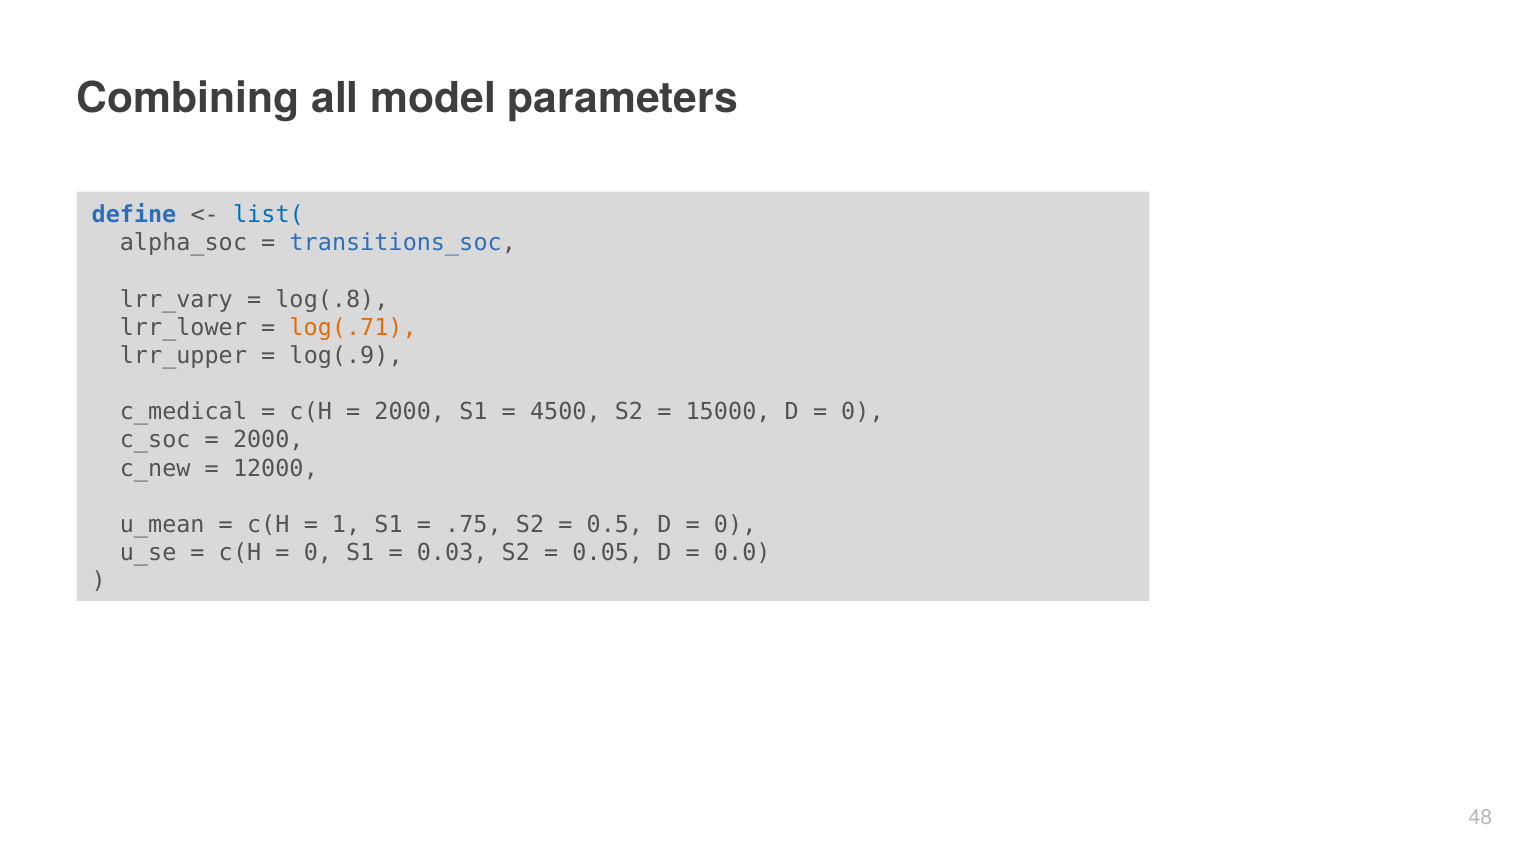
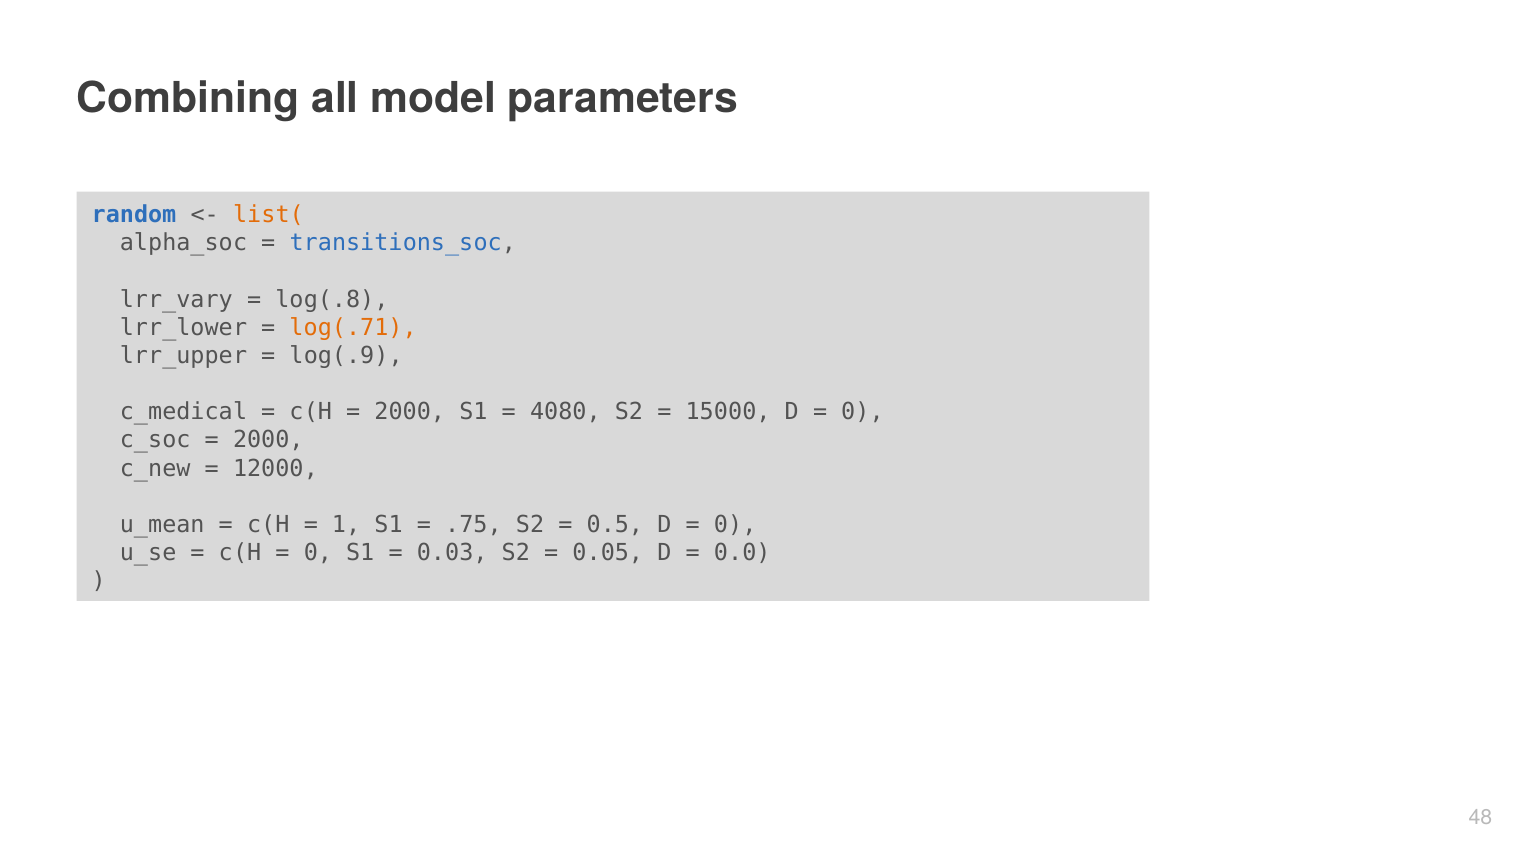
define: define -> random
list( colour: blue -> orange
4500: 4500 -> 4080
